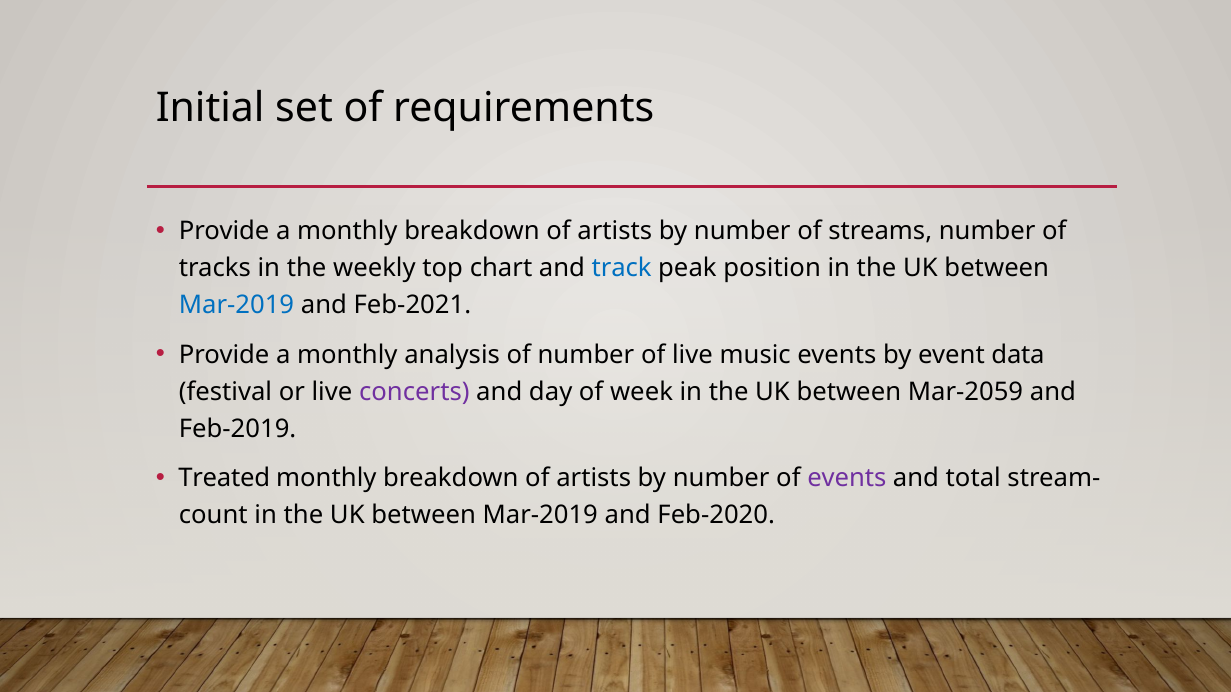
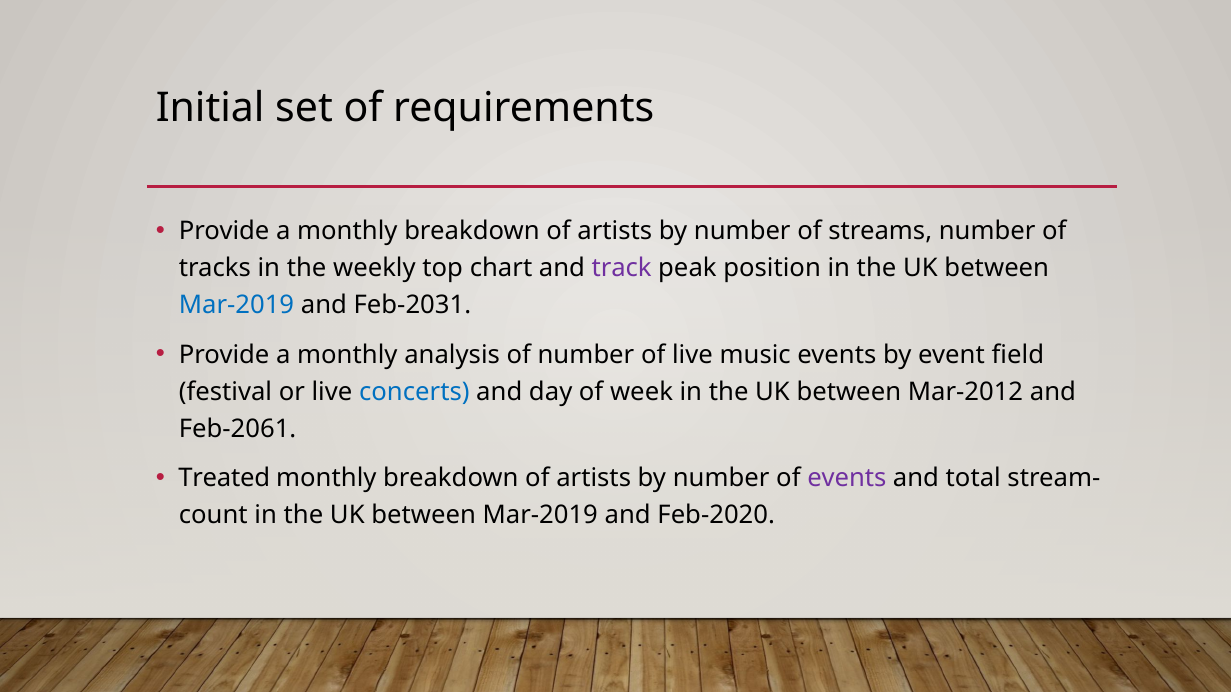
track colour: blue -> purple
Feb-2021: Feb-2021 -> Feb-2031
data: data -> field
concerts colour: purple -> blue
Mar-2059: Mar-2059 -> Mar-2012
Feb-2019: Feb-2019 -> Feb-2061
